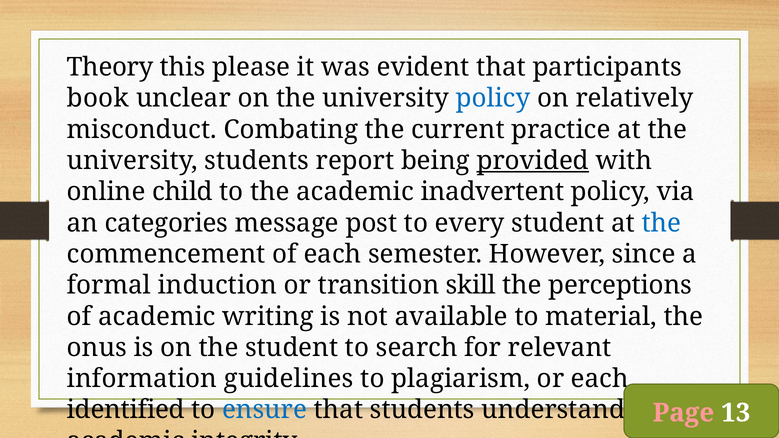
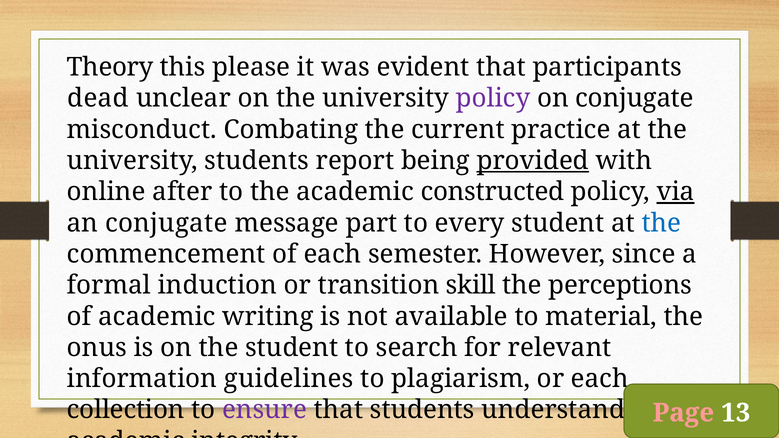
book: book -> dead
policy at (493, 98) colour: blue -> purple
on relatively: relatively -> conjugate
child: child -> after
inadvertent: inadvertent -> constructed
via underline: none -> present
an categories: categories -> conjugate
post: post -> part
identified: identified -> collection
ensure colour: blue -> purple
